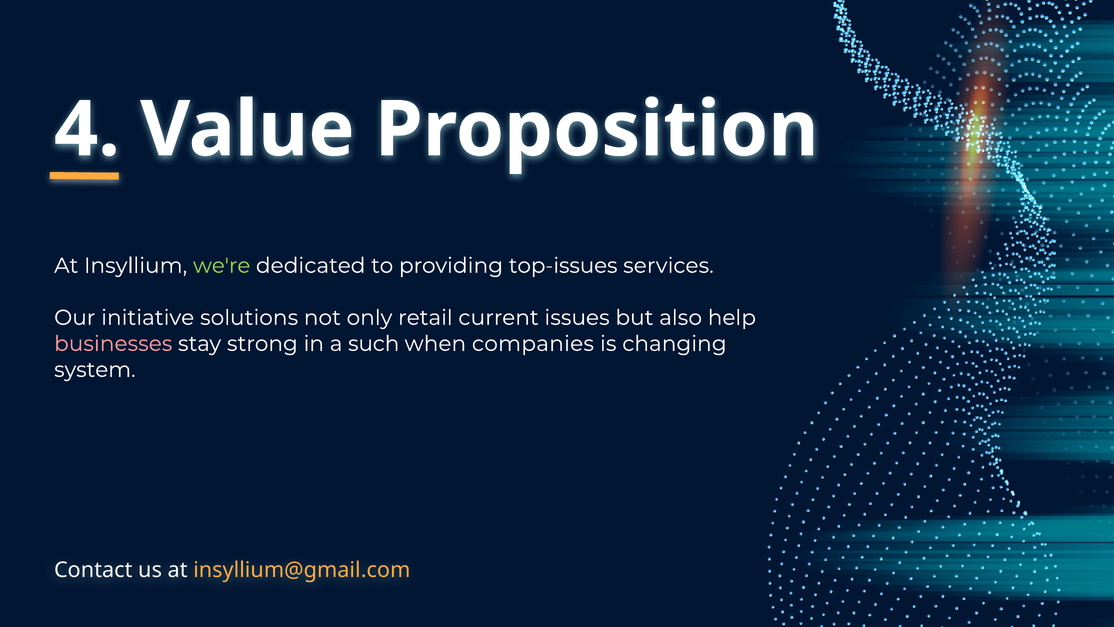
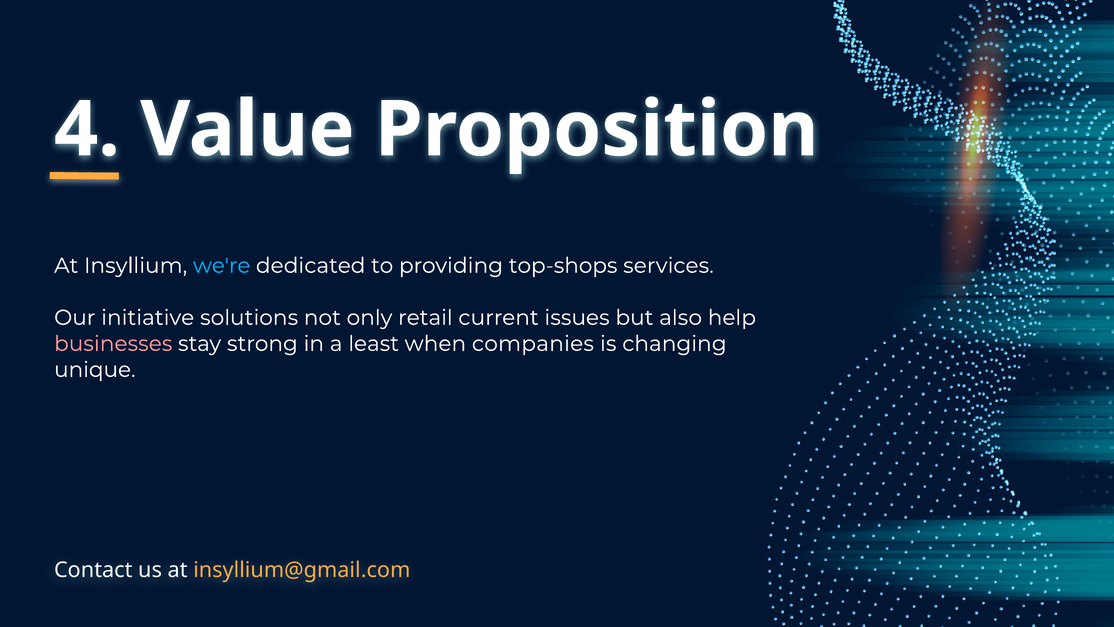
we're colour: light green -> light blue
top-issues: top-issues -> top-shops
such: such -> least
system: system -> unique
